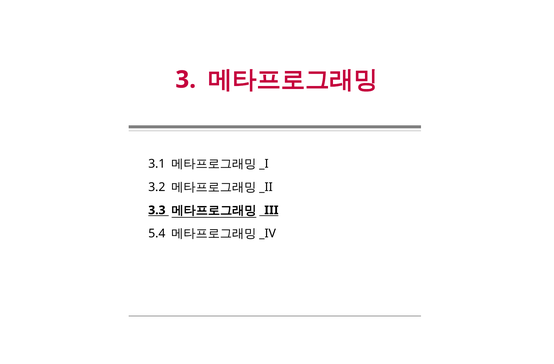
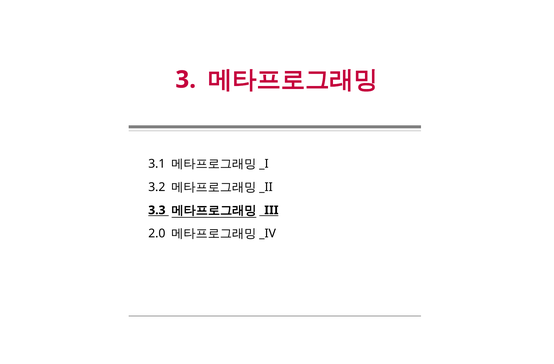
5.4: 5.4 -> 2.0
